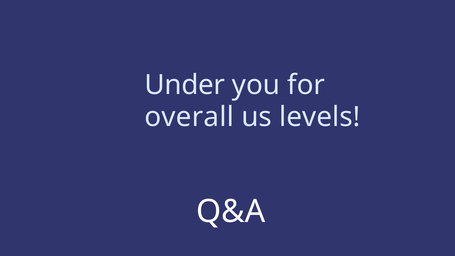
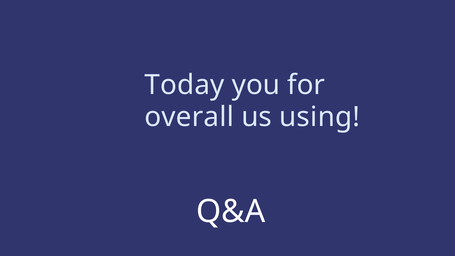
Under: Under -> Today
levels: levels -> using
